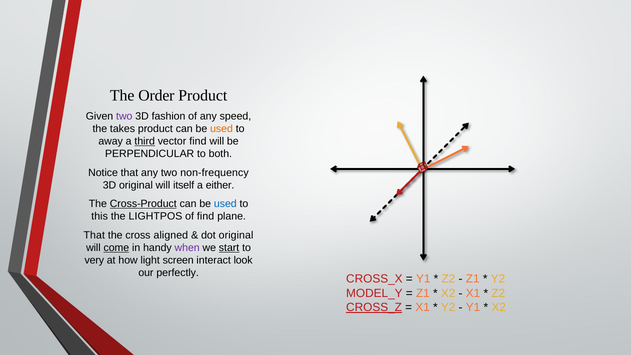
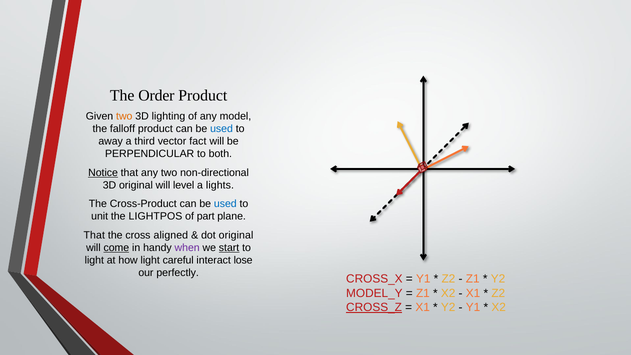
two at (124, 116) colour: purple -> orange
fashion: fashion -> lighting
speed: speed -> model
takes: takes -> falloff
used at (222, 129) colour: orange -> blue
third underline: present -> none
vector find: find -> fact
Notice underline: none -> present
non-frequency: non-frequency -> non-directional
itself: itself -> level
either: either -> lights
Cross-Product underline: present -> none
this: this -> unit
of find: find -> part
very at (94, 260): very -> light
screen: screen -> careful
look: look -> lose
